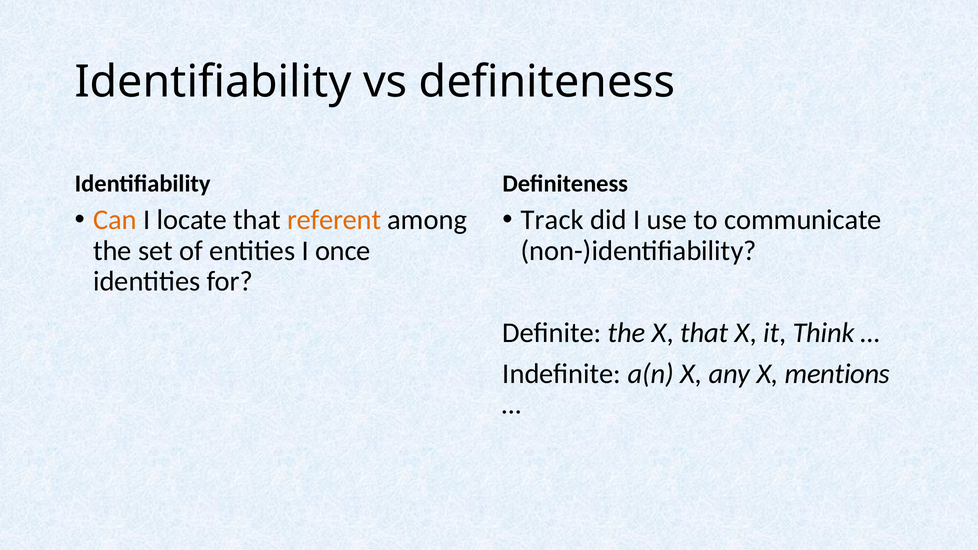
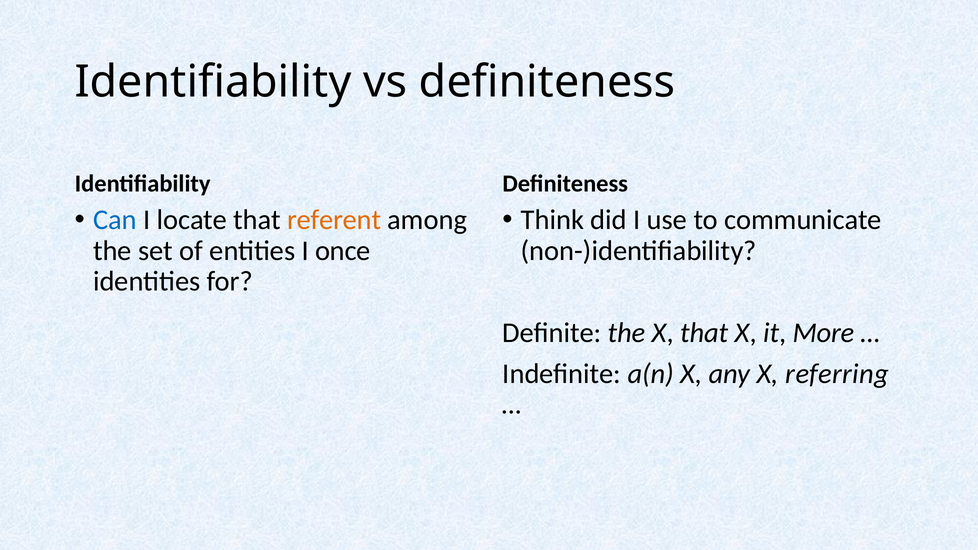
Can colour: orange -> blue
Track: Track -> Think
Think: Think -> More
mentions: mentions -> referring
